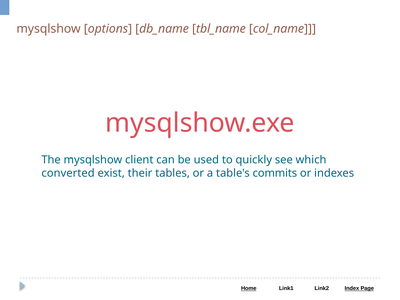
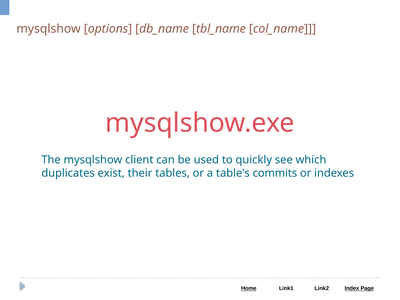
converted: converted -> duplicates
